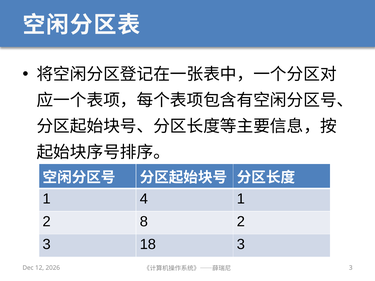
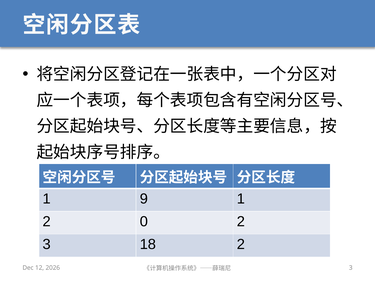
4: 4 -> 9
8: 8 -> 0
18 3: 3 -> 2
